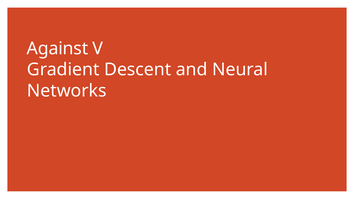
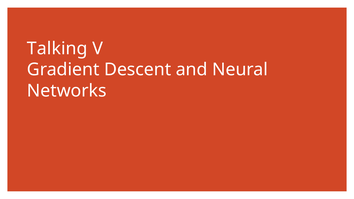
Against: Against -> Talking
